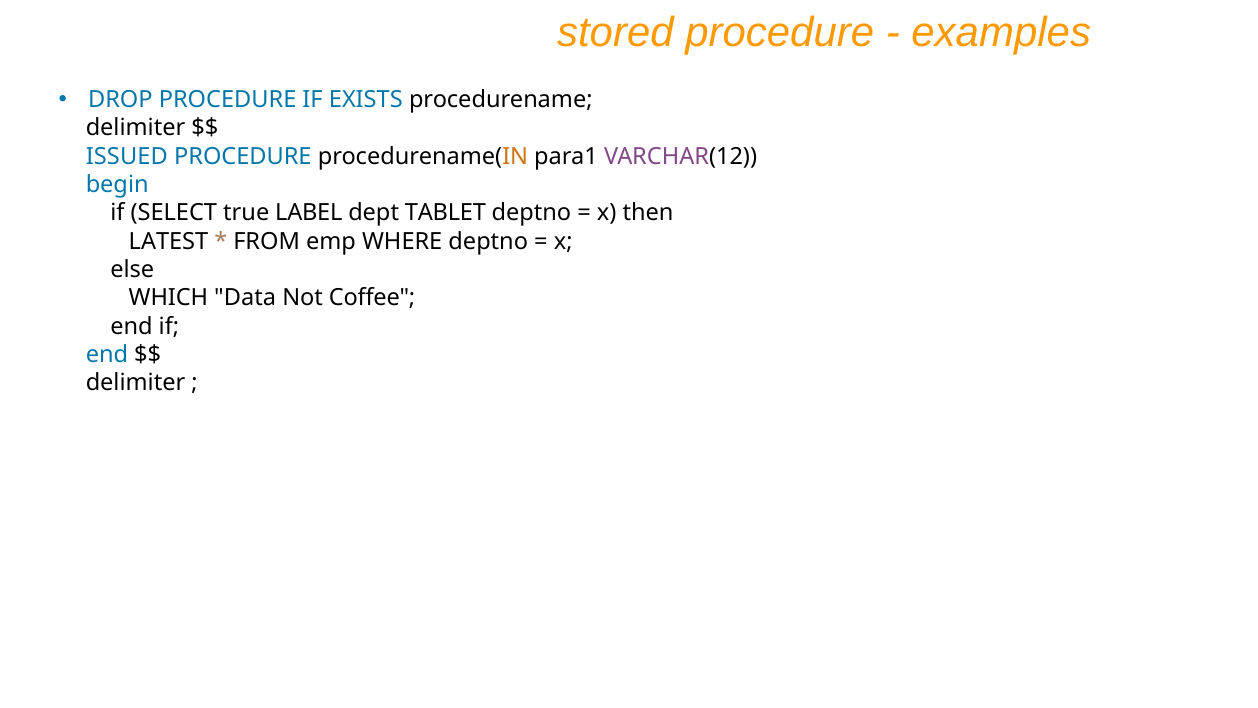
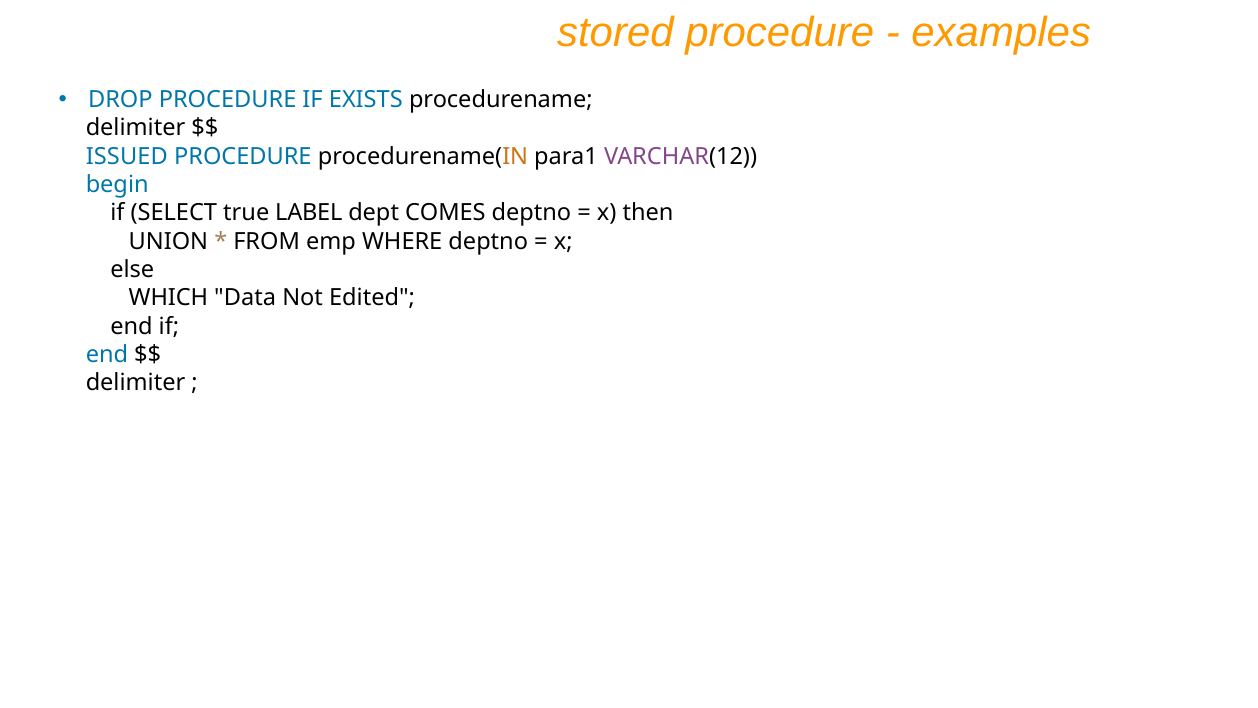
TABLET: TABLET -> COMES
LATEST: LATEST -> UNION
Coffee: Coffee -> Edited
